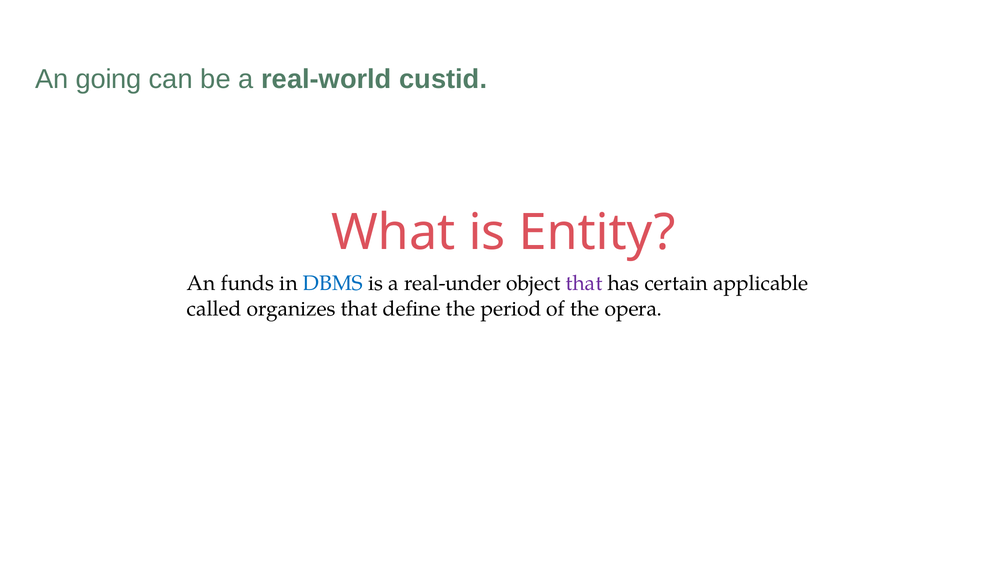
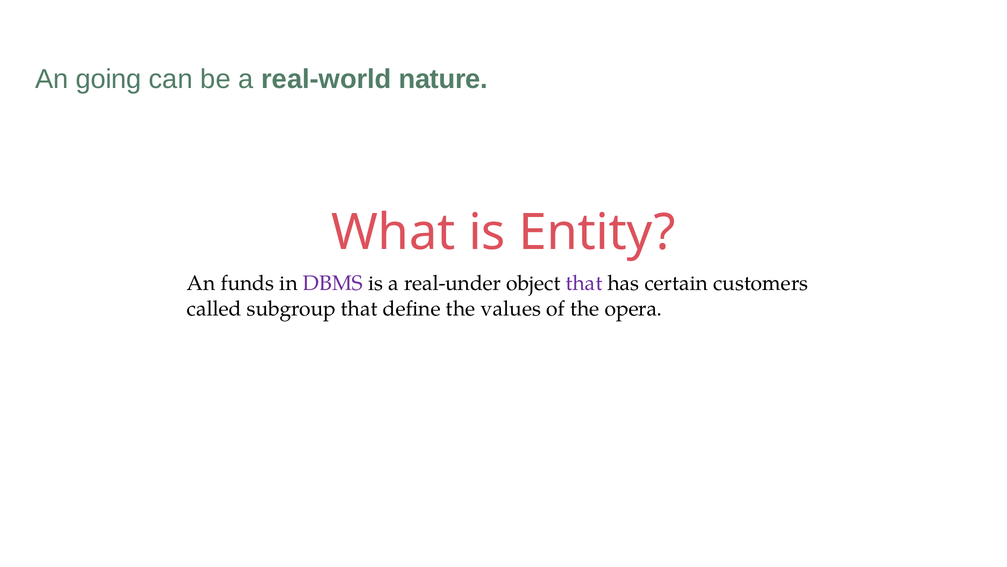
custid: custid -> nature
DBMS colour: blue -> purple
applicable: applicable -> customers
organizes: organizes -> subgroup
period: period -> values
